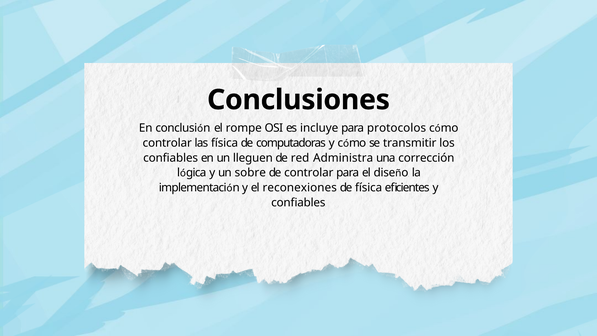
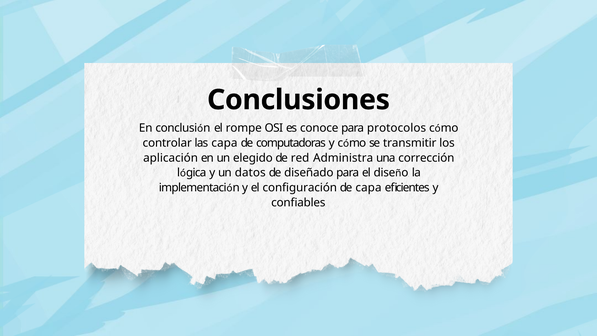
incluye: incluye -> conoce
las física: física -> capa
confiables at (171, 158): confiables -> aplicación
lleguen: lleguen -> elegido
sobre: sobre -> datos
de controlar: controlar -> diseñado
reconexiones: reconexiones -> configuración
de física: física -> capa
